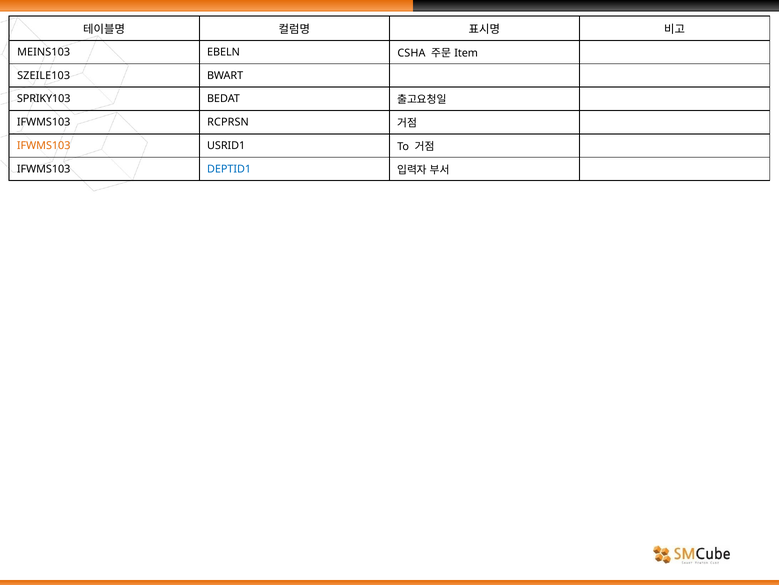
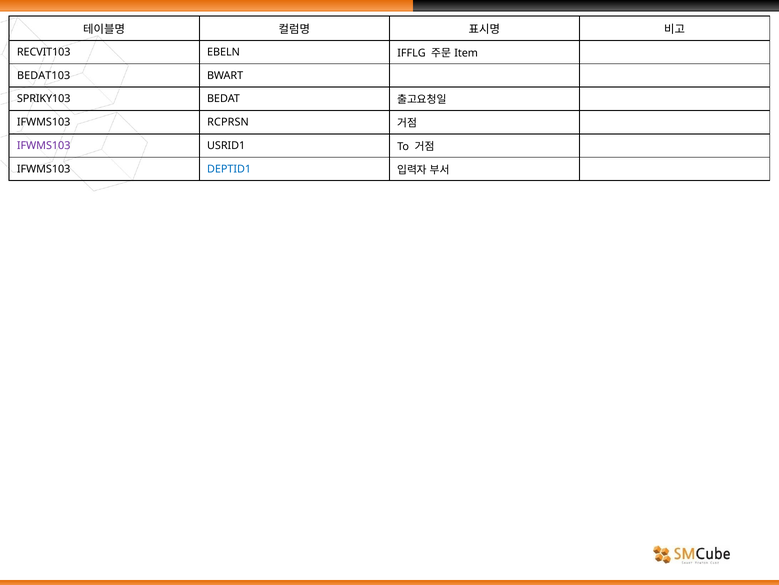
MEINS103: MEINS103 -> RECVIT103
CSHA: CSHA -> IFFLG
SZEILE103: SZEILE103 -> BEDAT103
IFWMS103 at (44, 146) colour: orange -> purple
